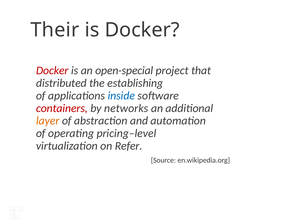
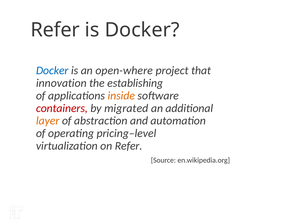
Their at (55, 30): Their -> Refer
Docker at (52, 71) colour: red -> blue
open-special: open-special -> open-where
distributed: distributed -> innovation
inside colour: blue -> orange
networks: networks -> migrated
